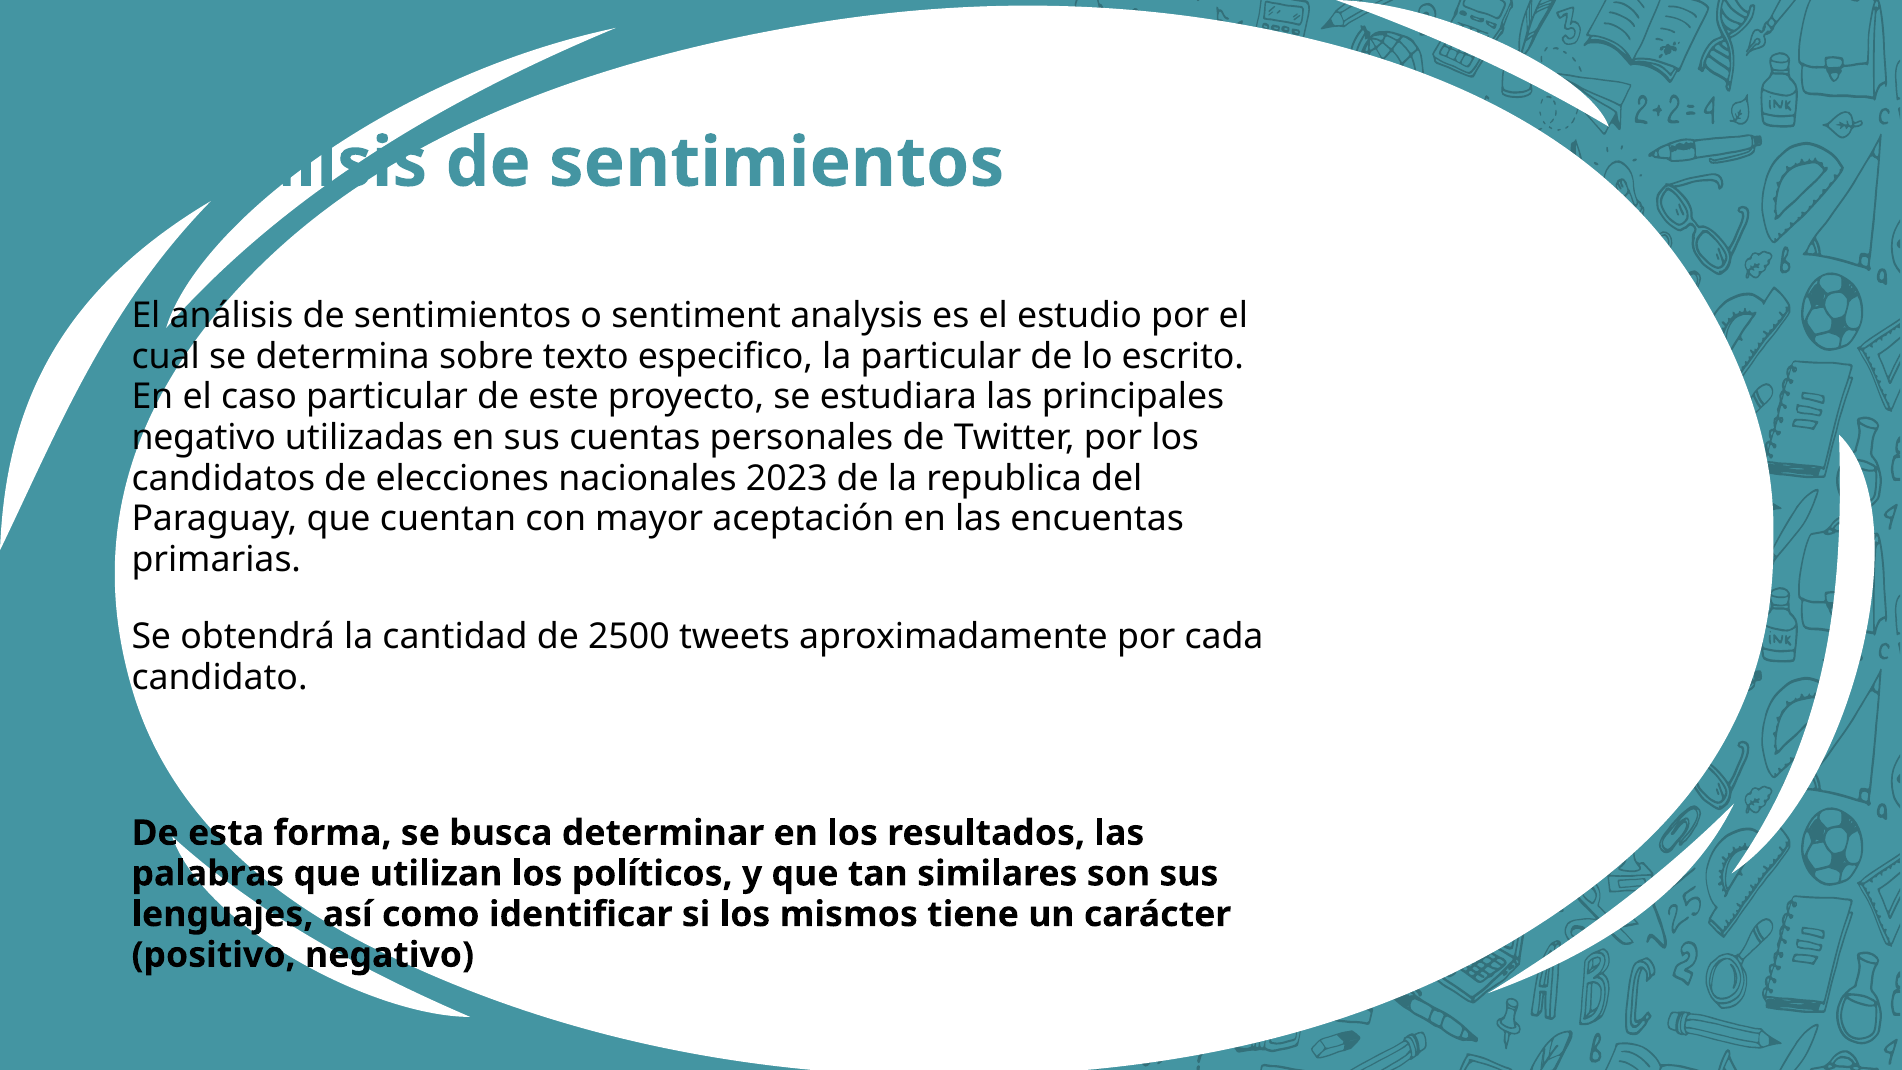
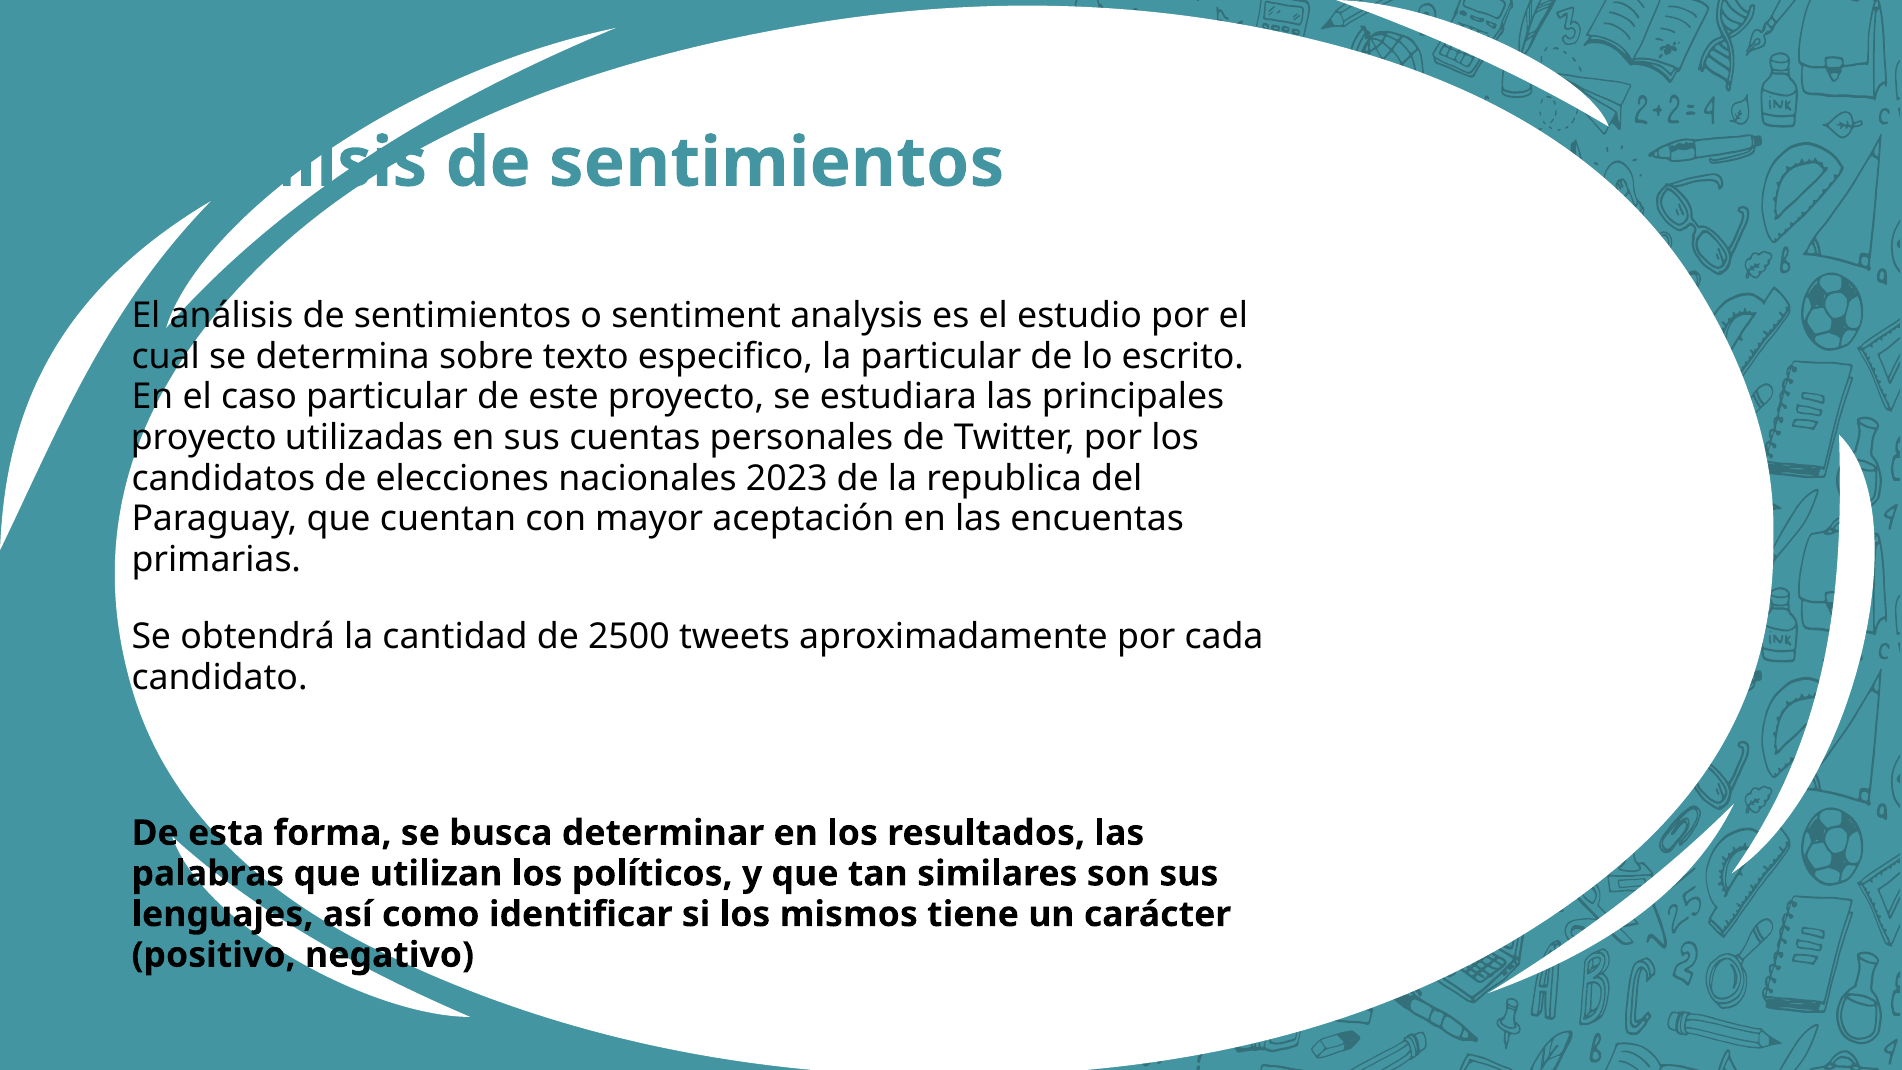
negativo at (204, 438): negativo -> proyecto
